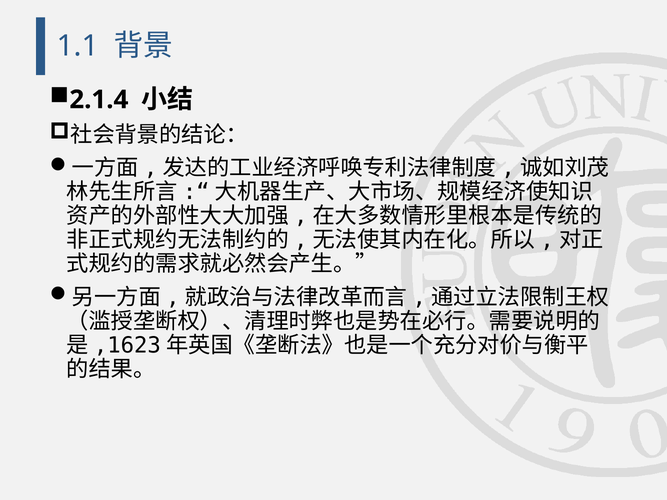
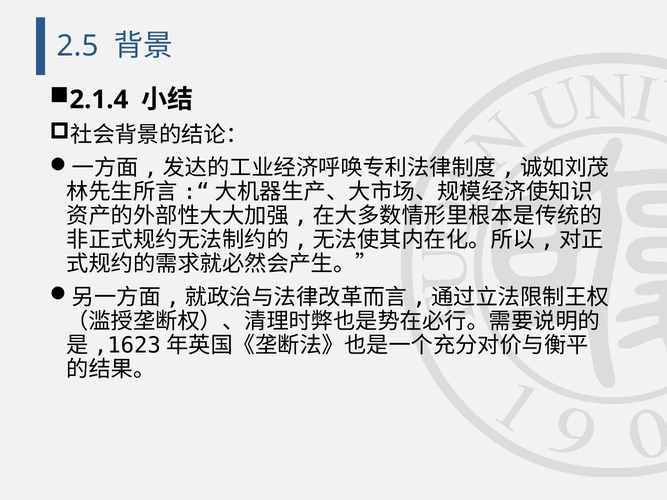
1.1: 1.1 -> 2.5
